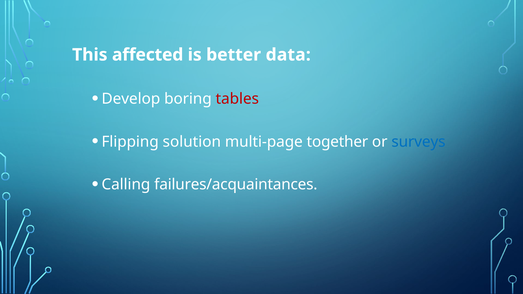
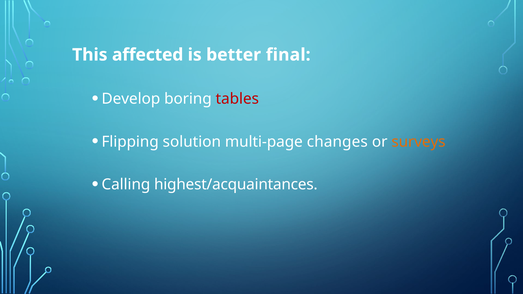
data: data -> final
together: together -> changes
surveys colour: blue -> orange
failures/acquaintances: failures/acquaintances -> highest/acquaintances
